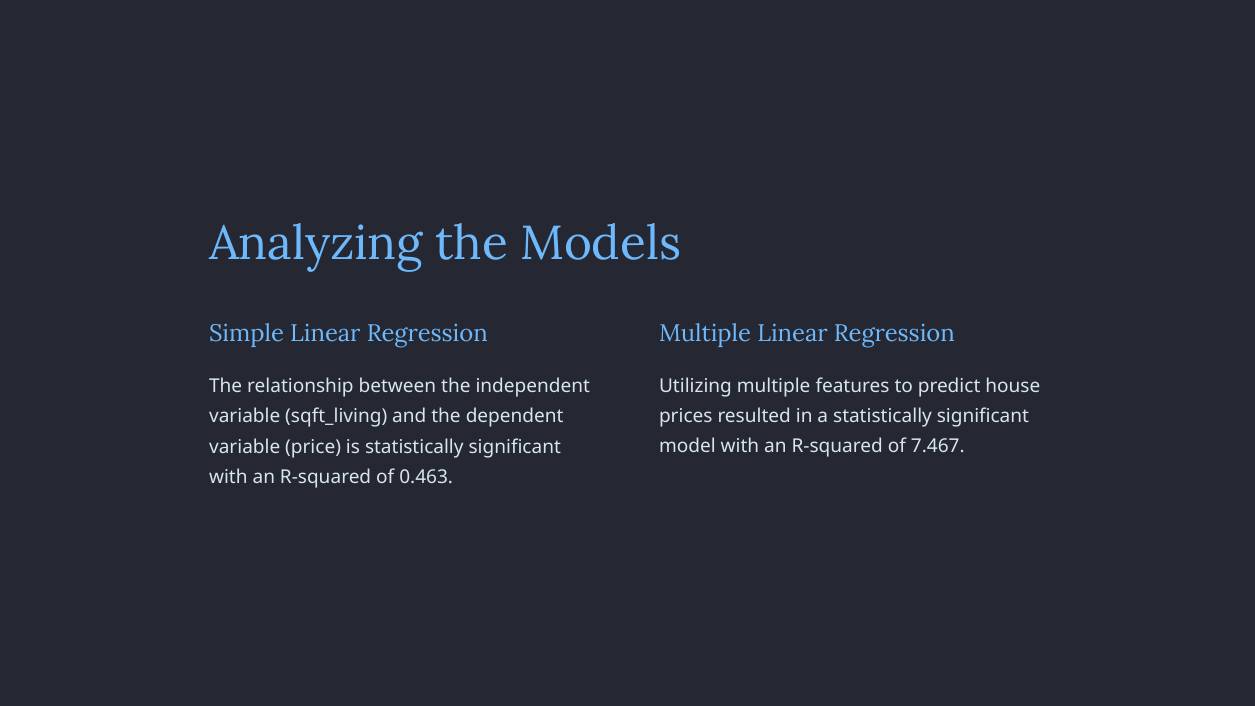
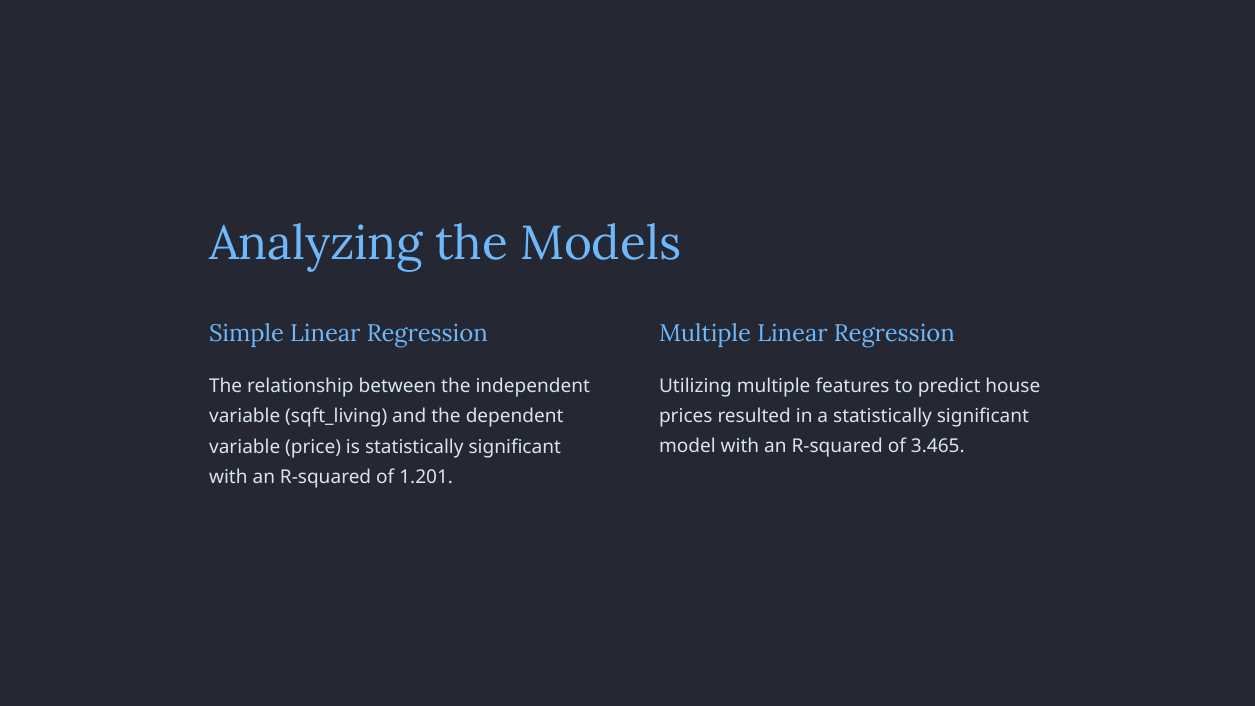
7.467: 7.467 -> 3.465
0.463: 0.463 -> 1.201
